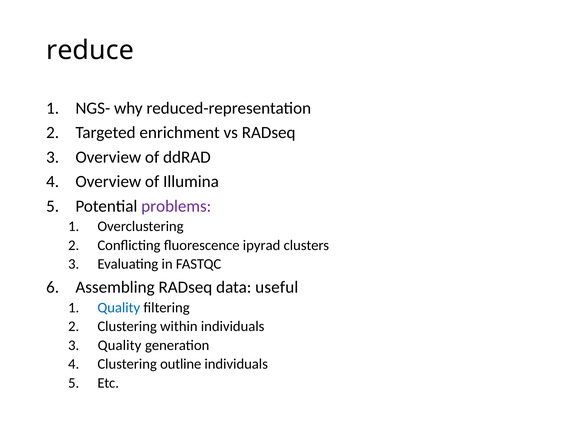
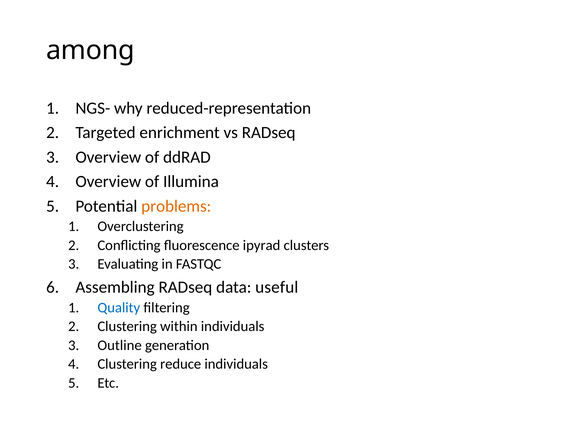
reduce: reduce -> among
problems colour: purple -> orange
Quality at (120, 346): Quality -> Outline
outline: outline -> reduce
